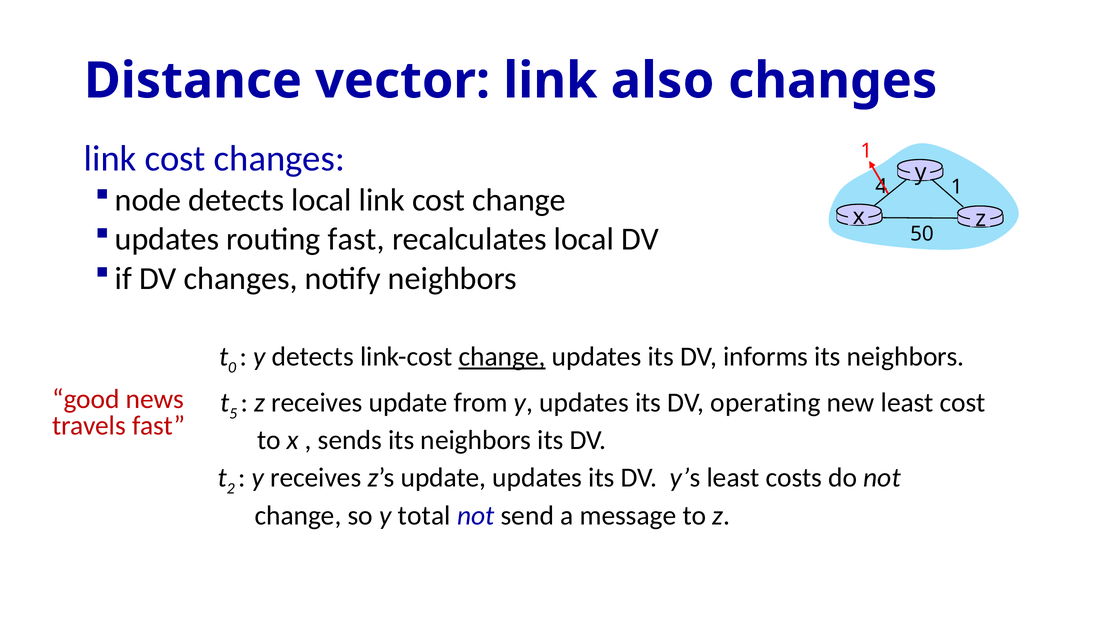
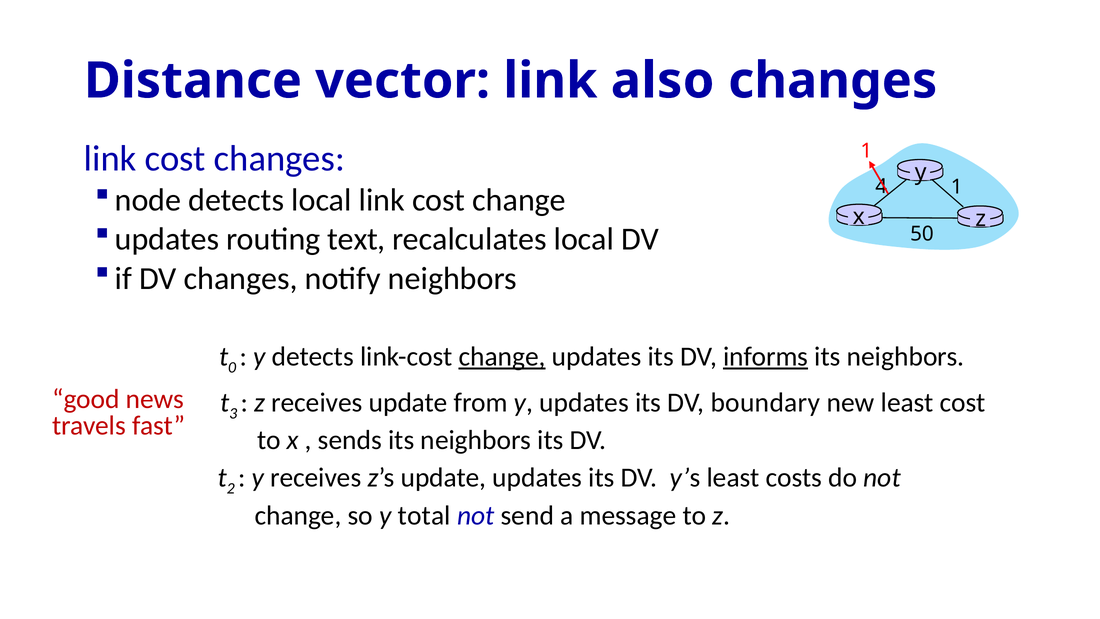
routing fast: fast -> text
informs underline: none -> present
5: 5 -> 3
operating: operating -> boundary
